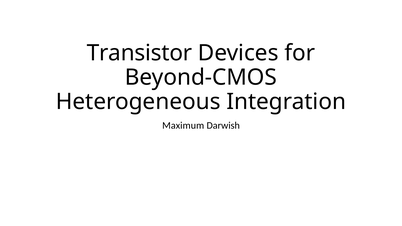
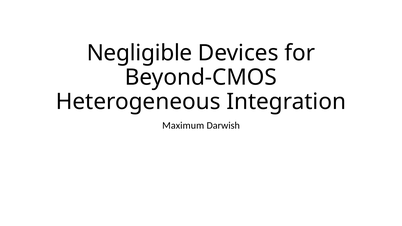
Transistor: Transistor -> Negligible
